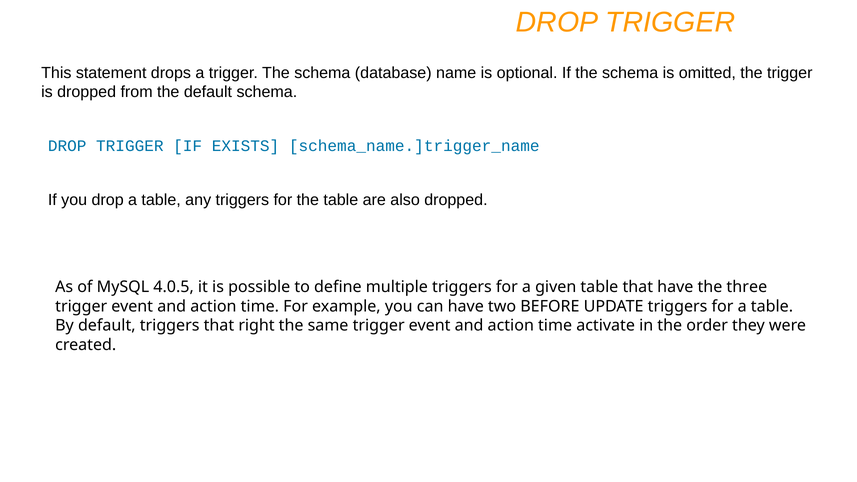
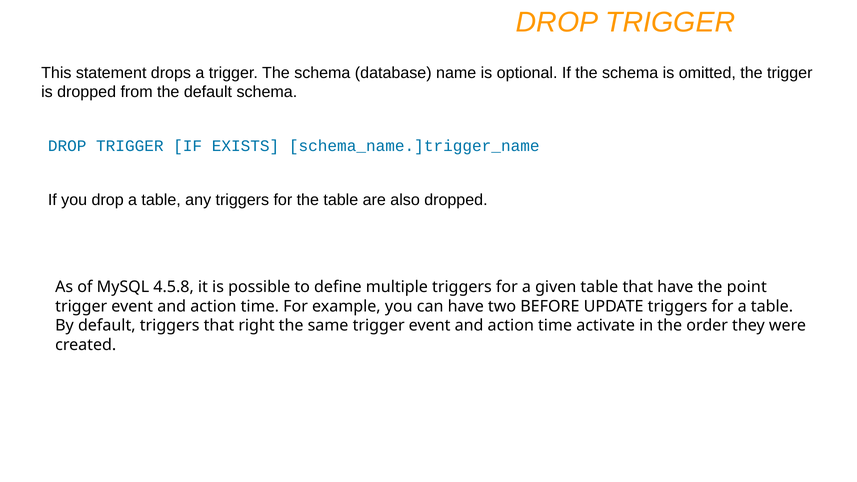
4.0.5: 4.0.5 -> 4.5.8
three: three -> point
